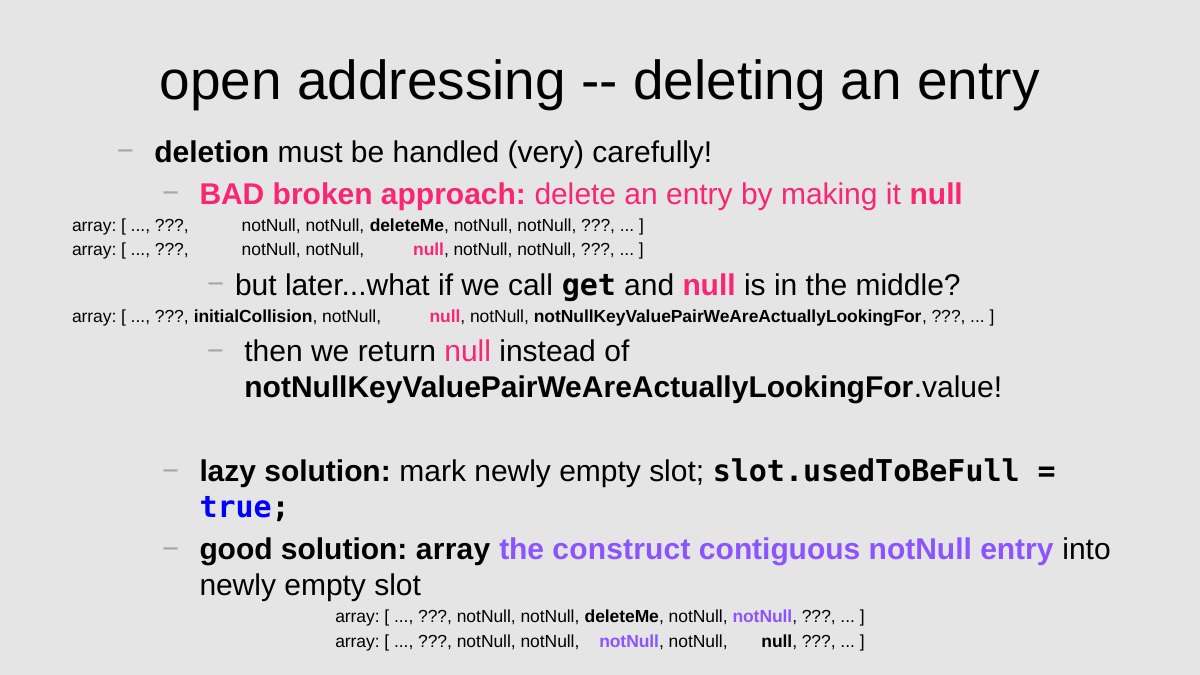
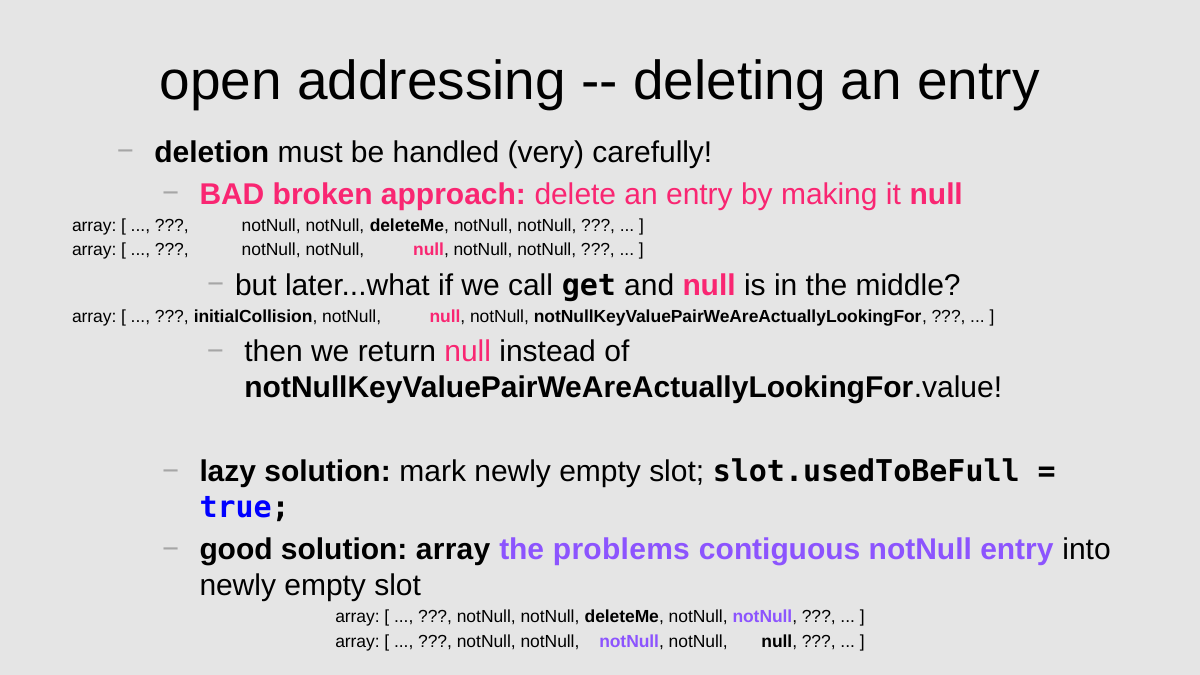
construct: construct -> problems
